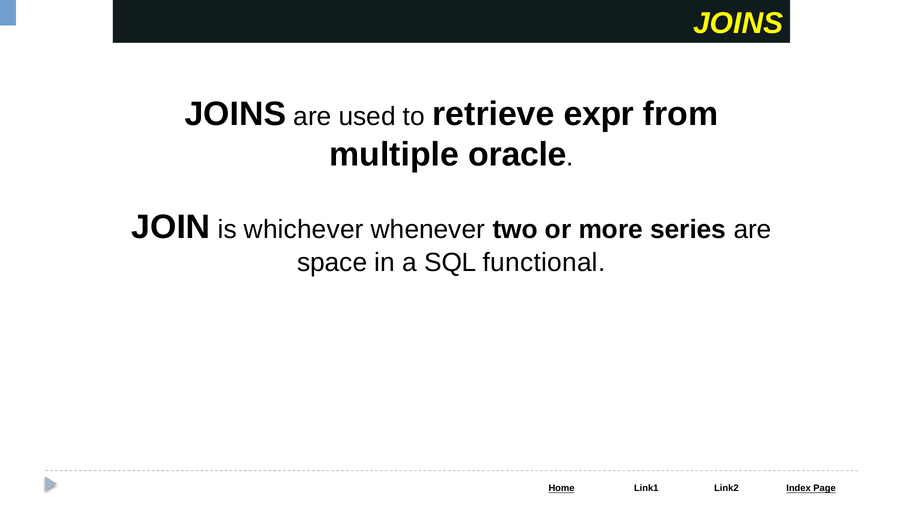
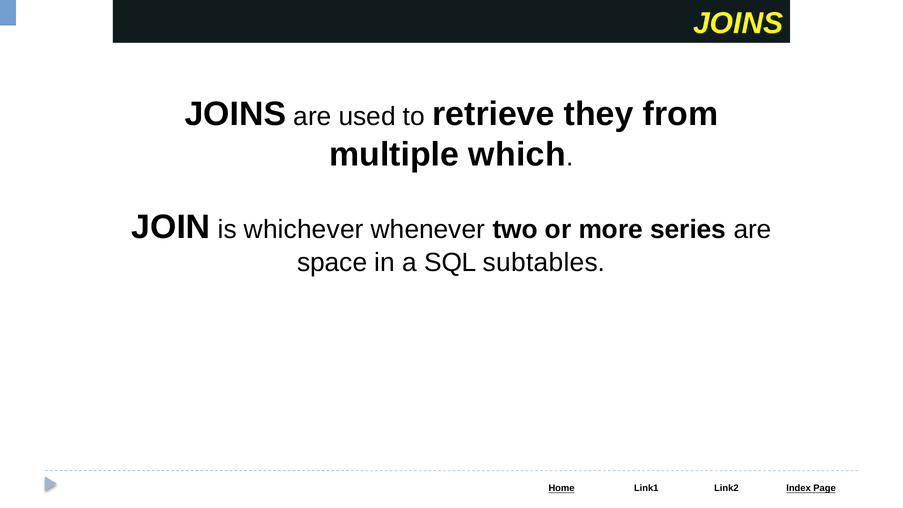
expr: expr -> they
oracle: oracle -> which
functional: functional -> subtables
